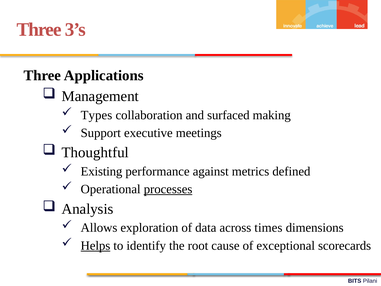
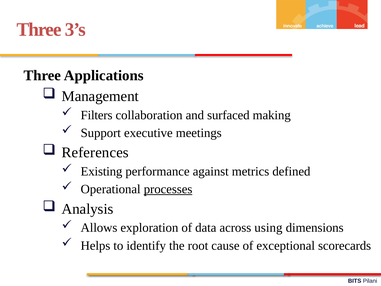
Types: Types -> Filters
Thoughtful: Thoughtful -> References
times: times -> using
Helps underline: present -> none
